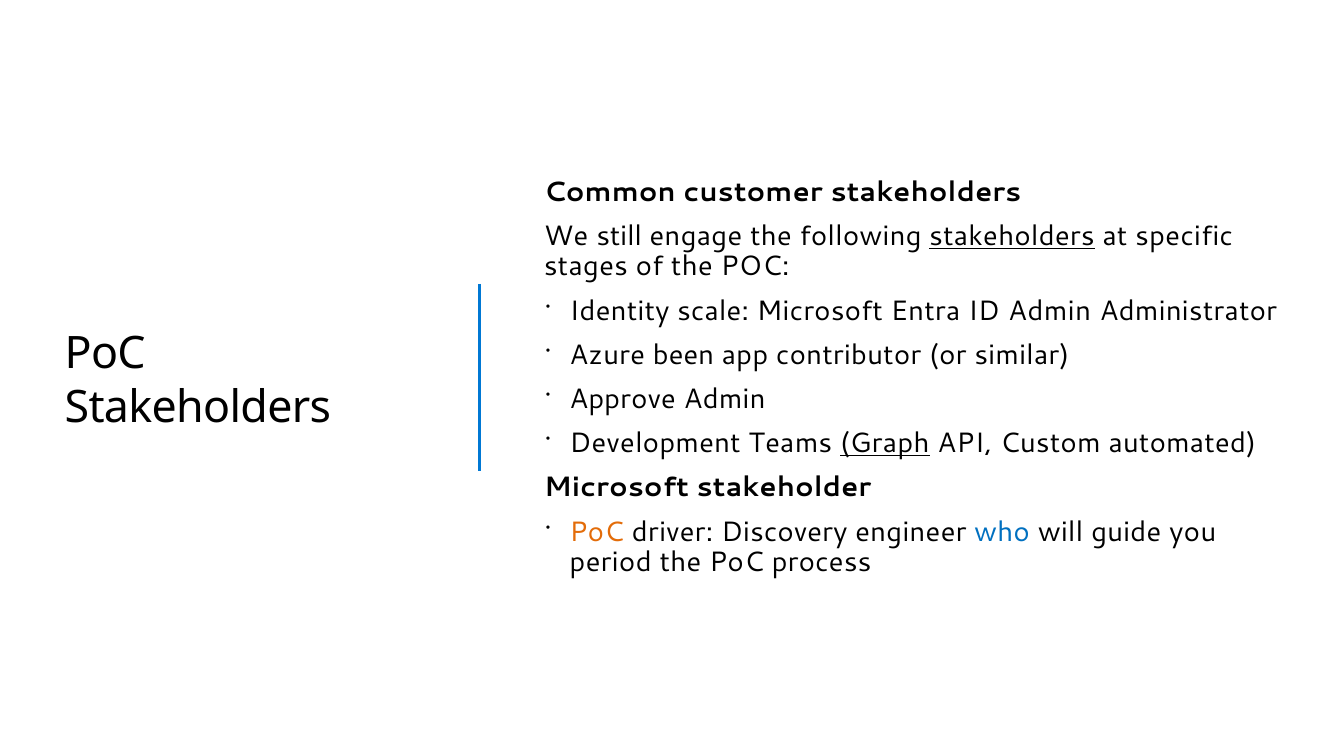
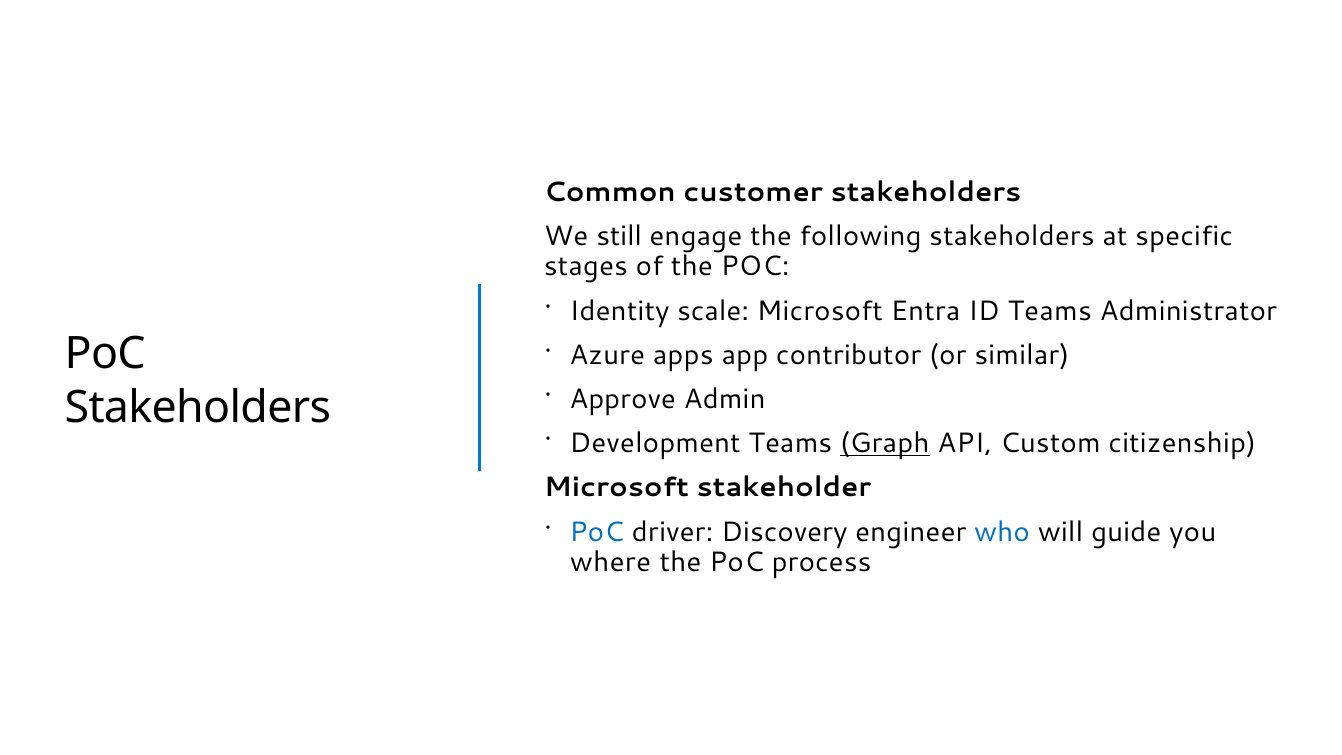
stakeholders at (1012, 236) underline: present -> none
ID Admin: Admin -> Teams
been: been -> apps
automated: automated -> citizenship
PoC at (597, 532) colour: orange -> blue
period: period -> where
